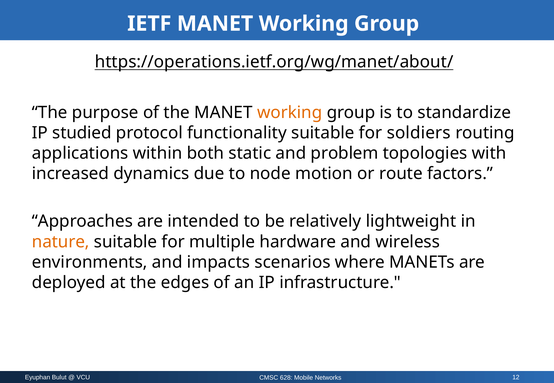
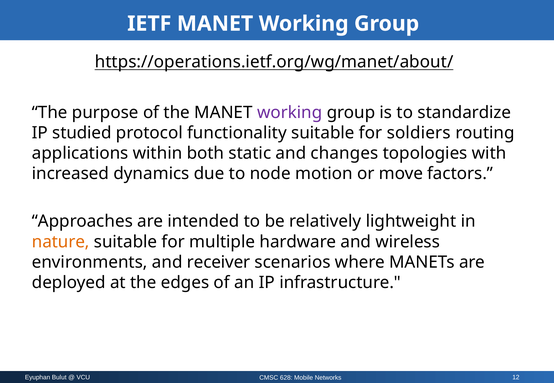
working at (290, 113) colour: orange -> purple
problem: problem -> changes
route: route -> move
impacts: impacts -> receiver
